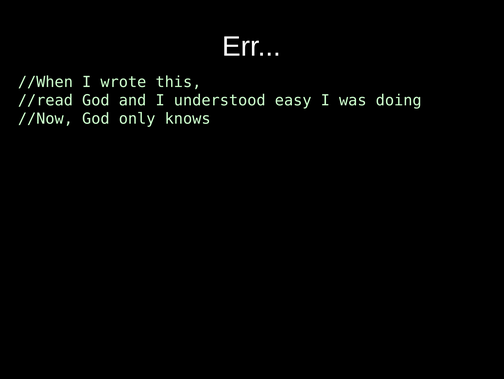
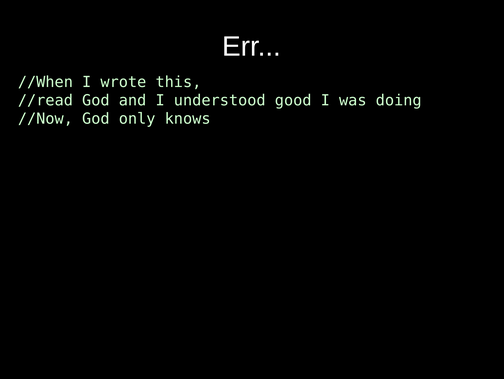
easy: easy -> good
